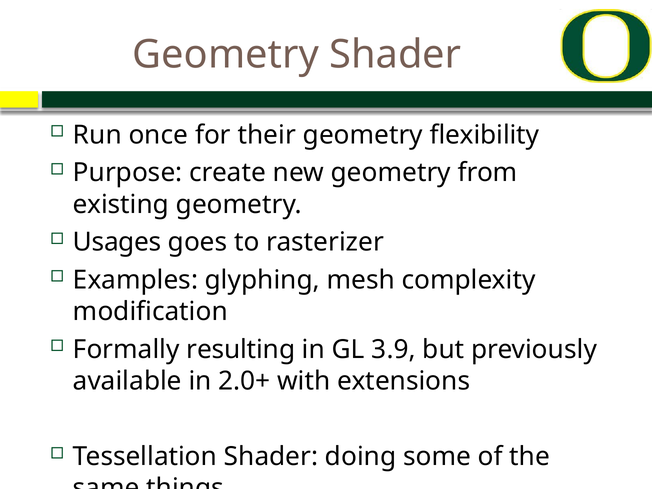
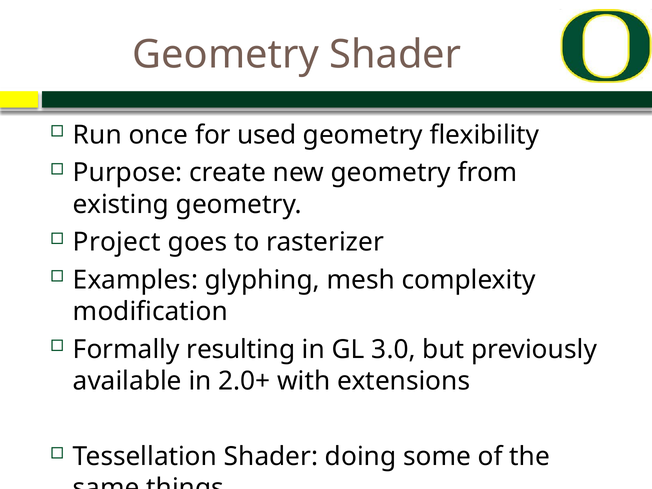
their: their -> used
Usages: Usages -> Project
3.9: 3.9 -> 3.0
